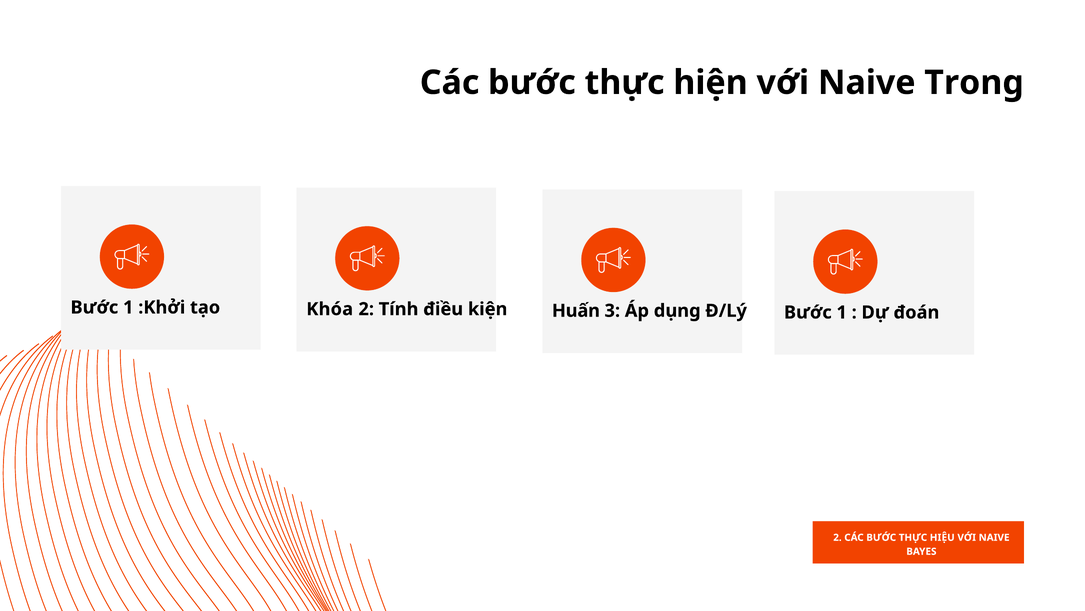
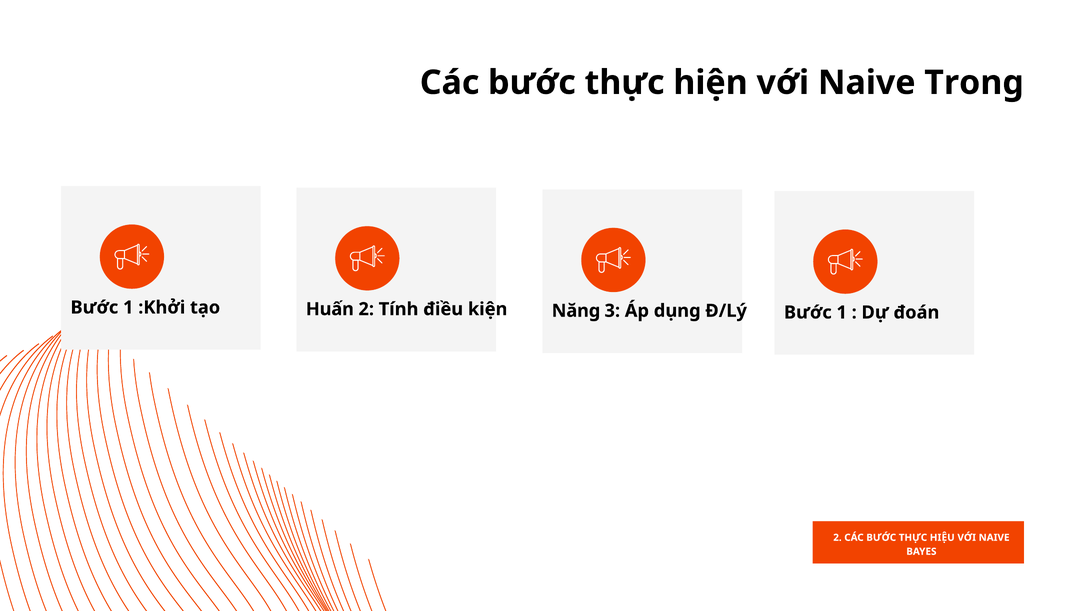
Khóa: Khóa -> Huấn
Huấn: Huấn -> Năng
